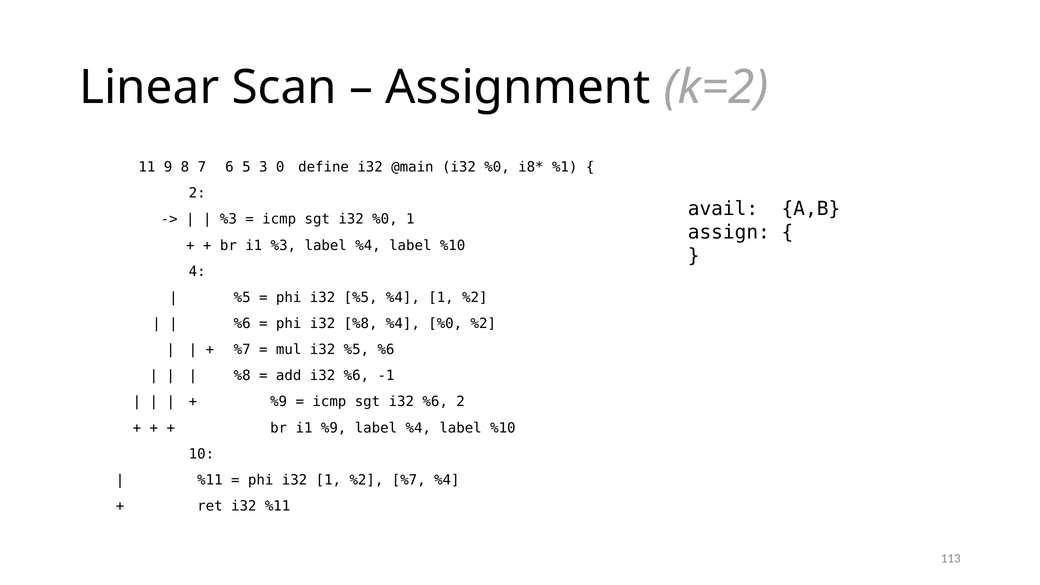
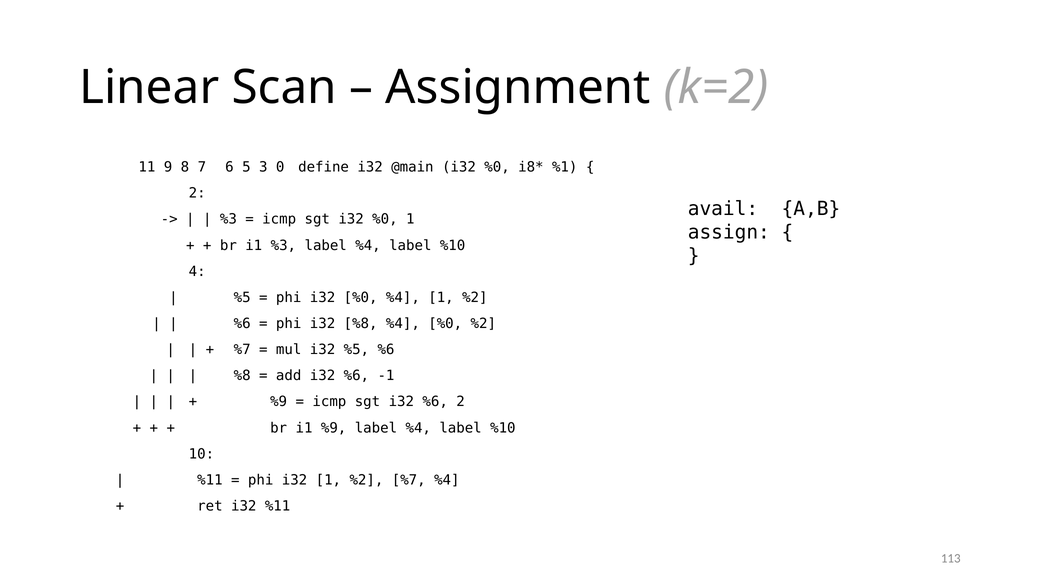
phi i32 %5: %5 -> %0
